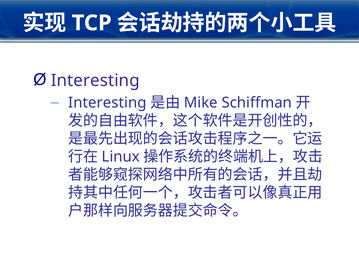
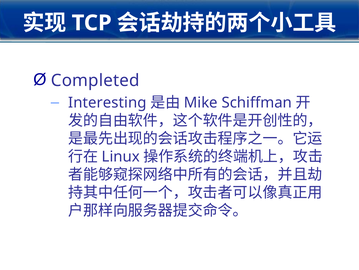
Interesting at (95, 80): Interesting -> Completed
